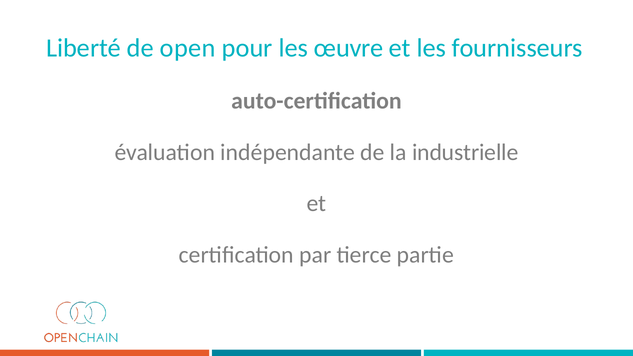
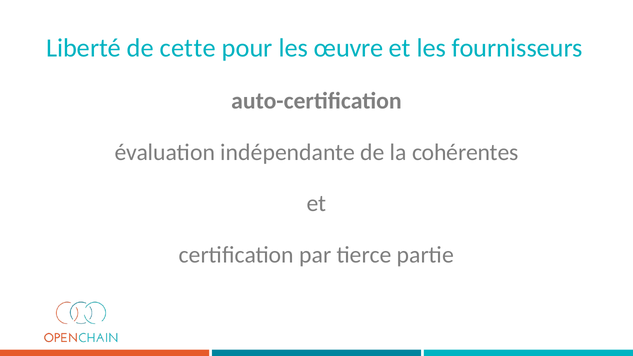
open: open -> cette
industrielle: industrielle -> cohérentes
